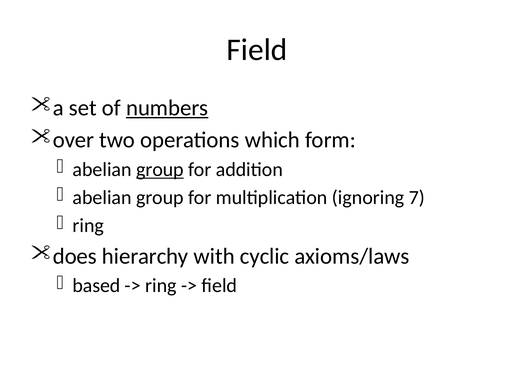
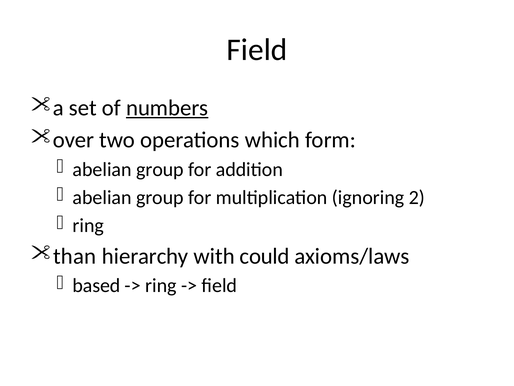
group at (160, 169) underline: present -> none
7: 7 -> 2
does: does -> than
cyclic: cyclic -> could
